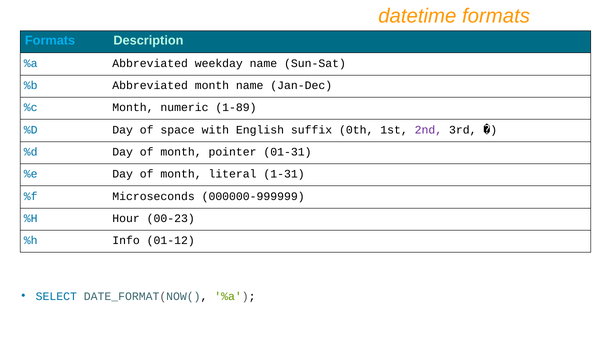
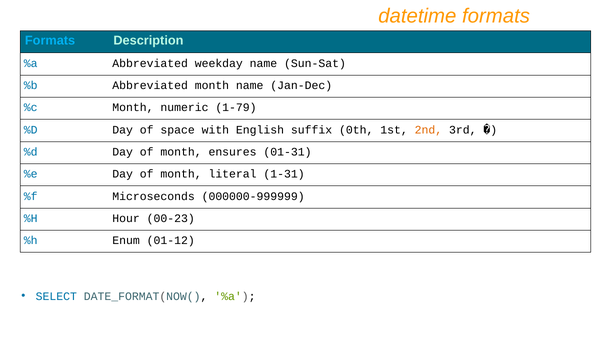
1-89: 1-89 -> 1-79
2nd colour: purple -> orange
pointer: pointer -> ensures
Info: Info -> Enum
